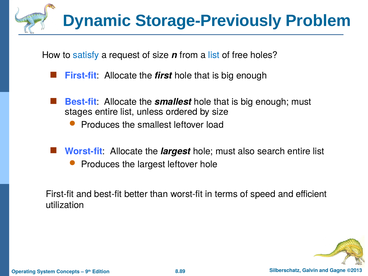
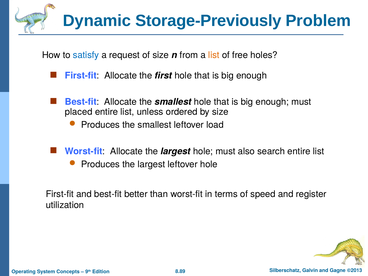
list at (214, 55) colour: blue -> orange
stages: stages -> placed
efficient: efficient -> register
